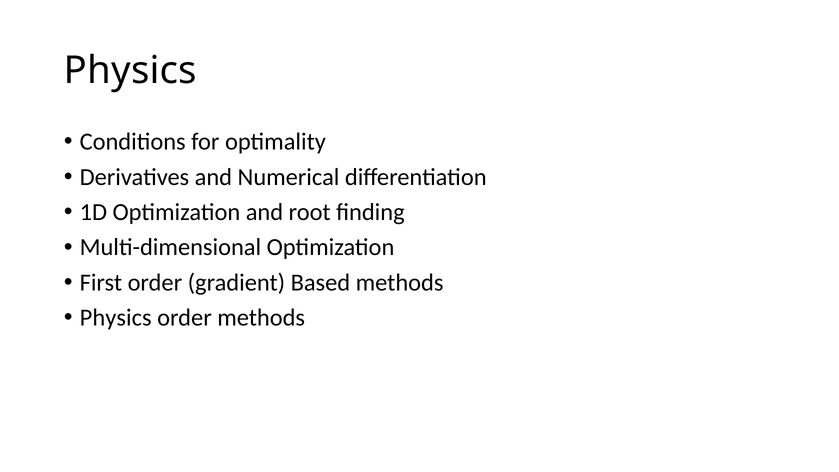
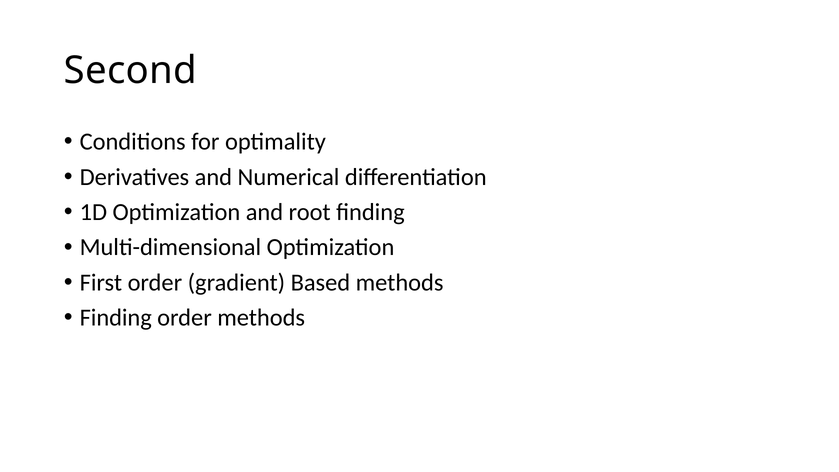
Physics at (130, 70): Physics -> Second
Physics at (116, 318): Physics -> Finding
